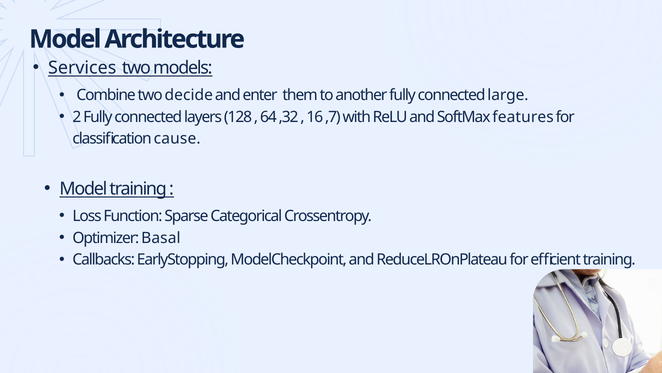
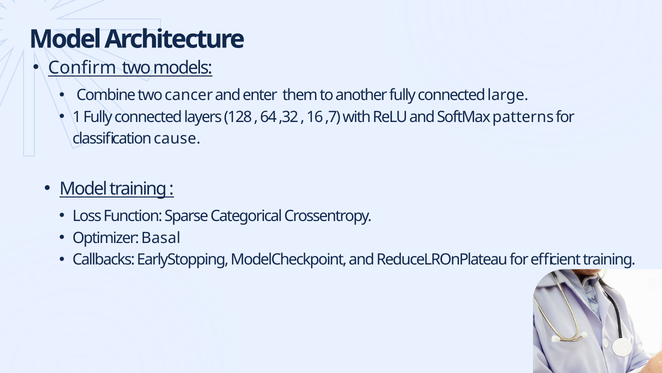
Services: Services -> Confirm
decide: decide -> cancer
2: 2 -> 1
features: features -> patterns
